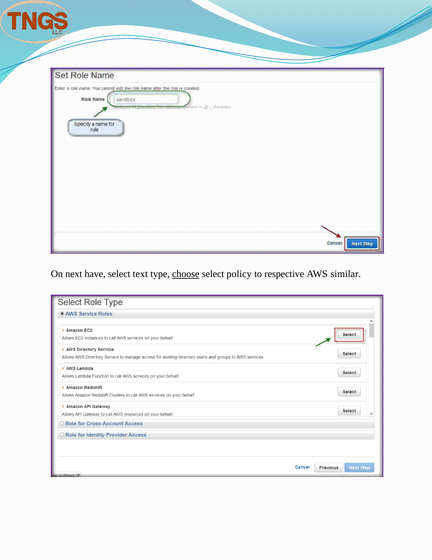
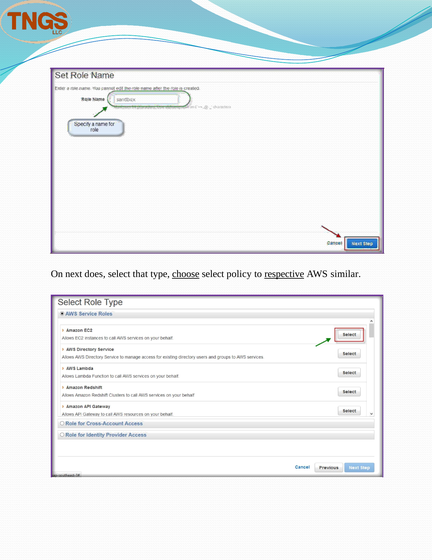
have: have -> does
text: text -> that
respective underline: none -> present
